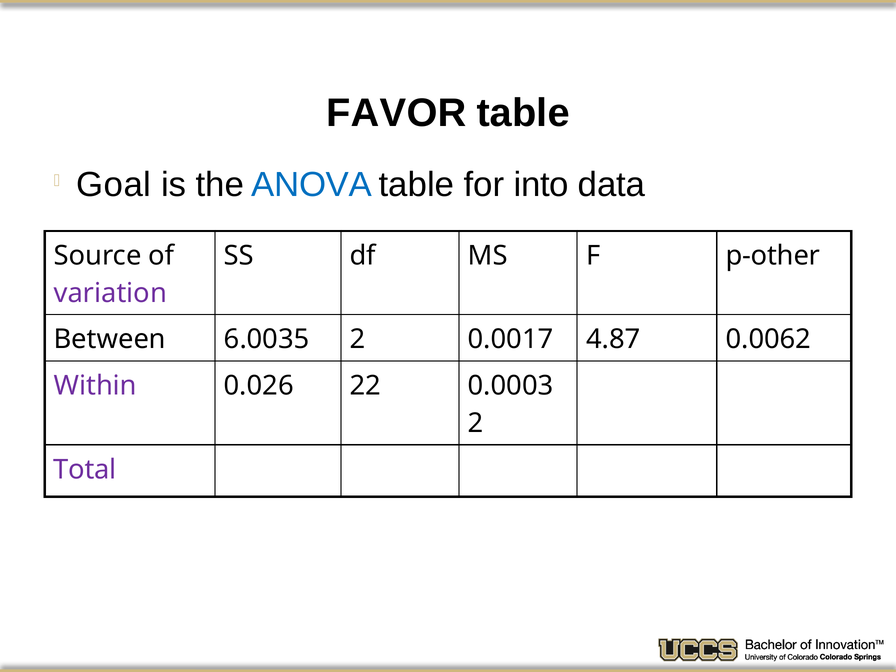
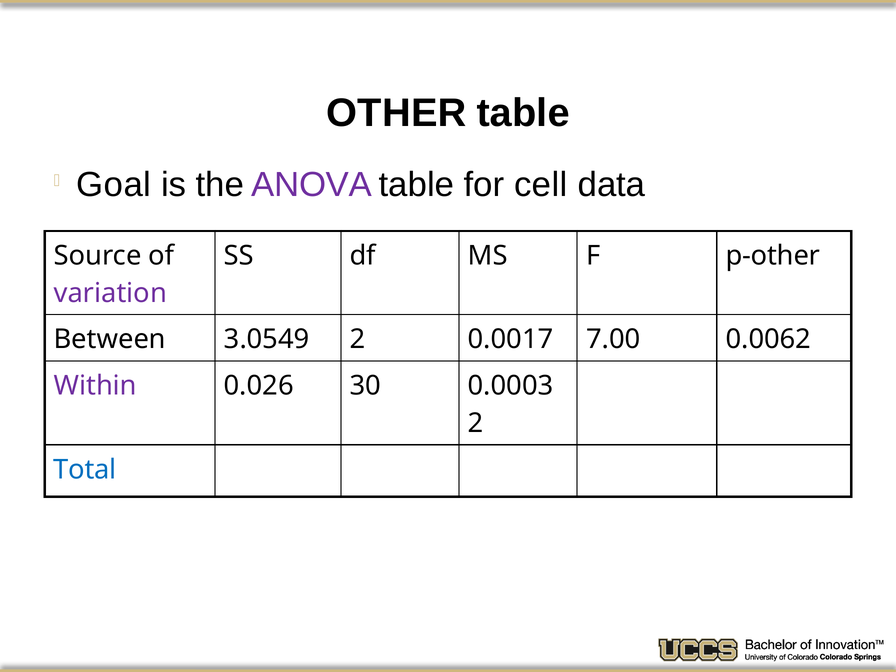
FAVOR: FAVOR -> OTHER
ANOVA colour: blue -> purple
into: into -> cell
6.0035: 6.0035 -> 3.0549
4.87: 4.87 -> 7.00
22: 22 -> 30
Total colour: purple -> blue
